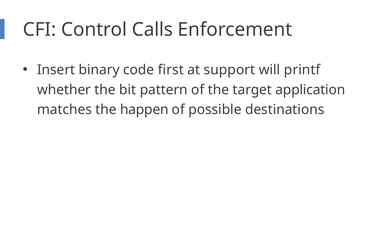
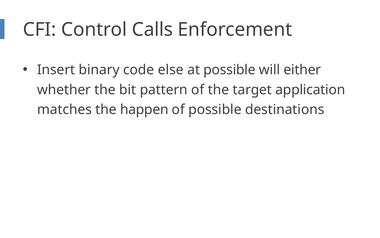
first: first -> else
at support: support -> possible
printf: printf -> either
